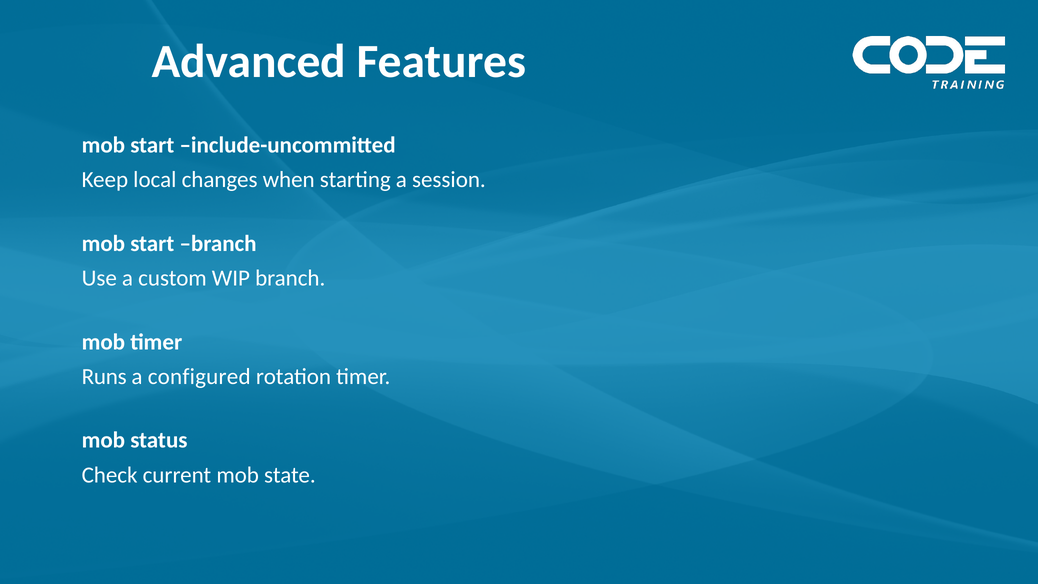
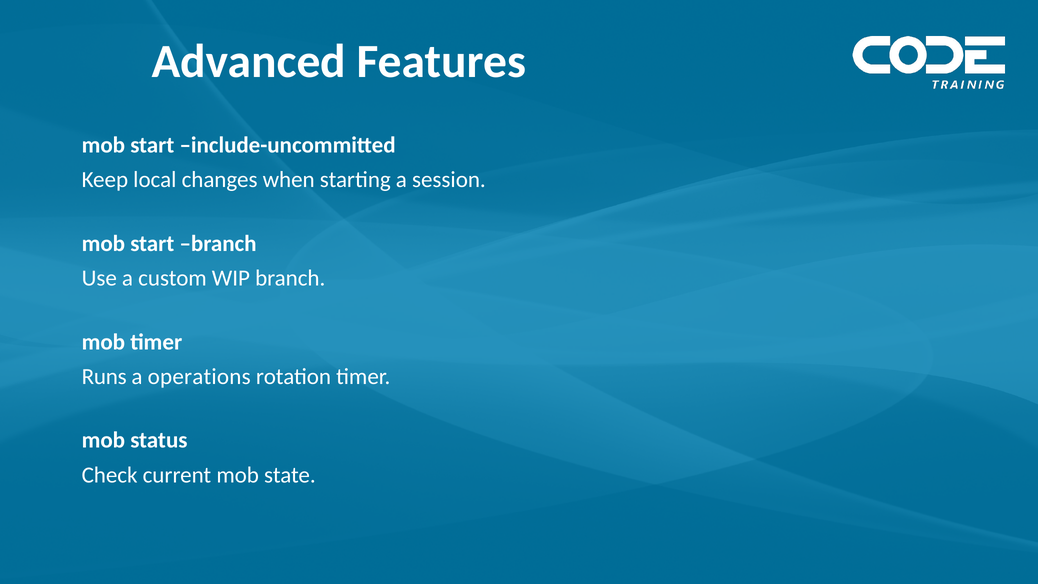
configured: configured -> operations
